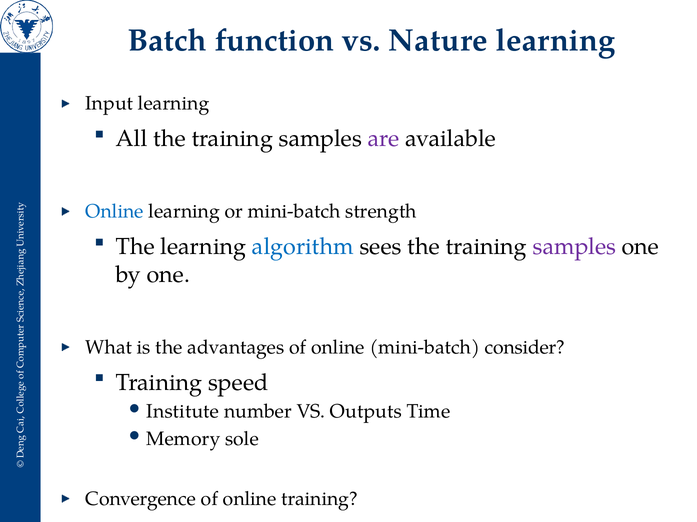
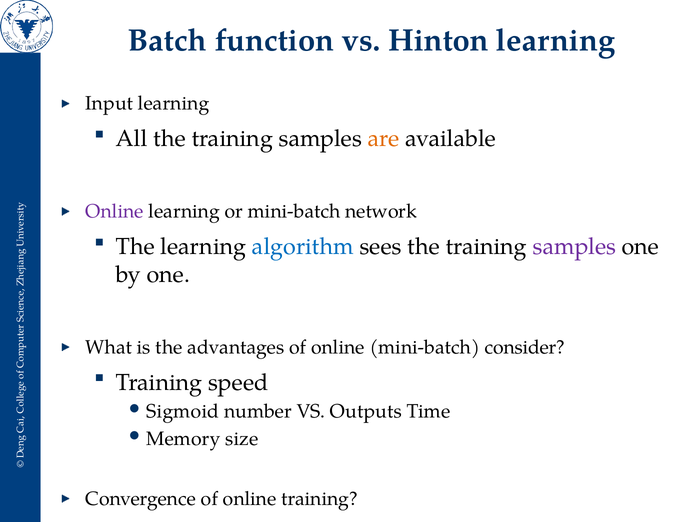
Nature: Nature -> Hinton
are colour: purple -> orange
Online at (115, 212) colour: blue -> purple
strength: strength -> network
Institute: Institute -> Sigmoid
sole: sole -> size
